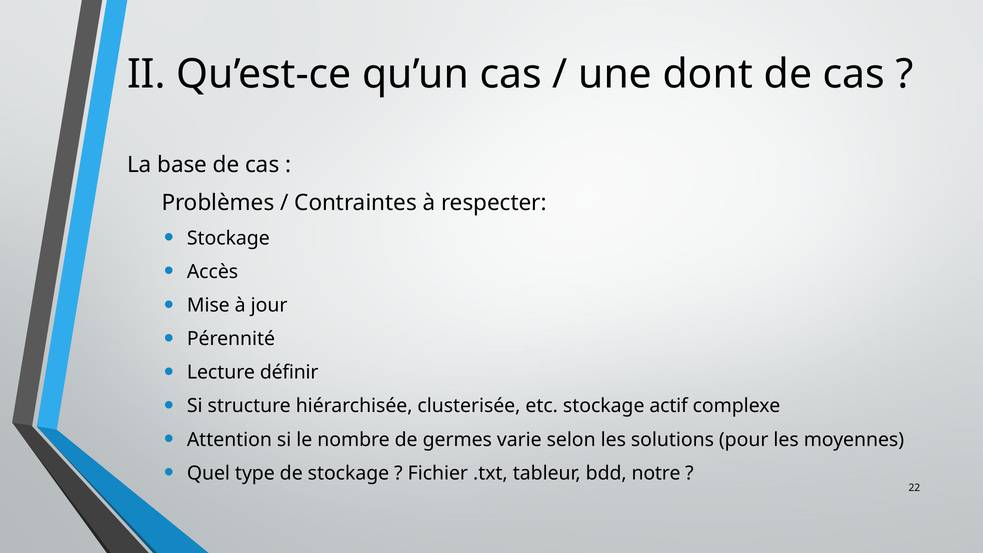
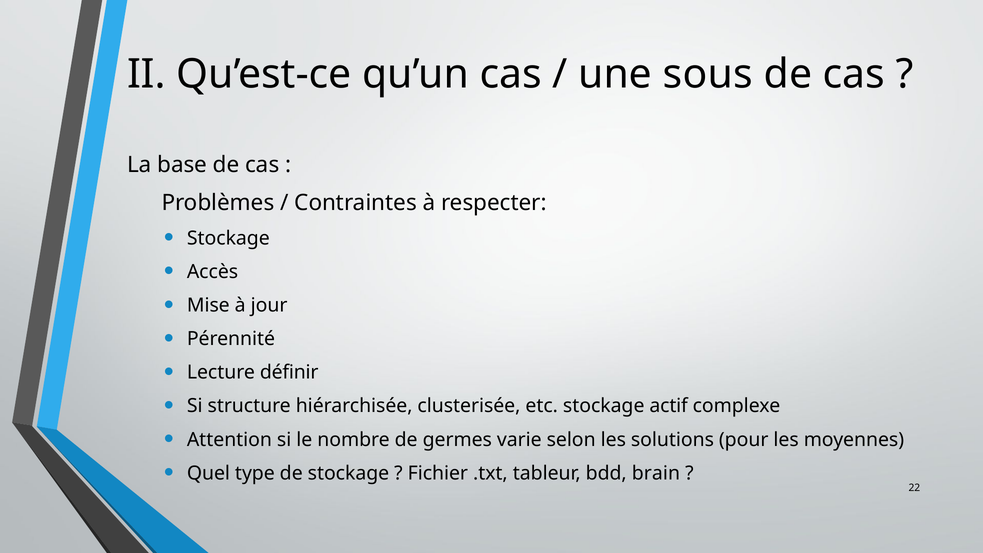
dont: dont -> sous
notre: notre -> brain
